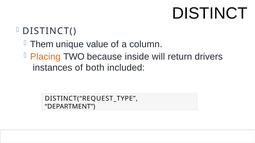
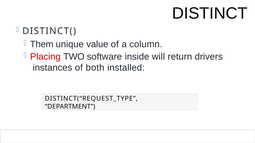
Placing colour: orange -> red
because: because -> software
included: included -> installed
